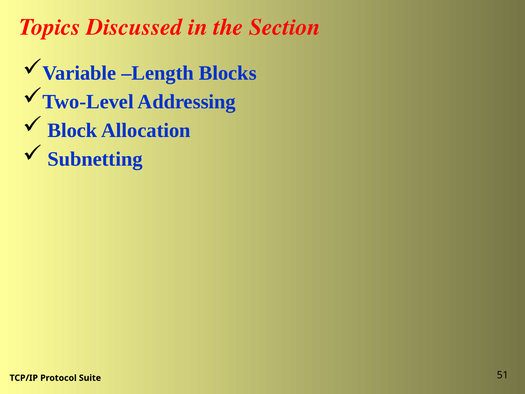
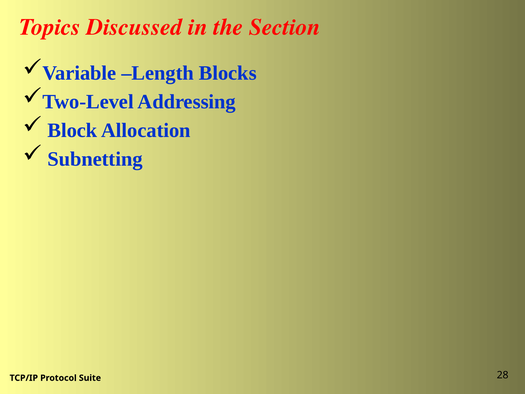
51: 51 -> 28
